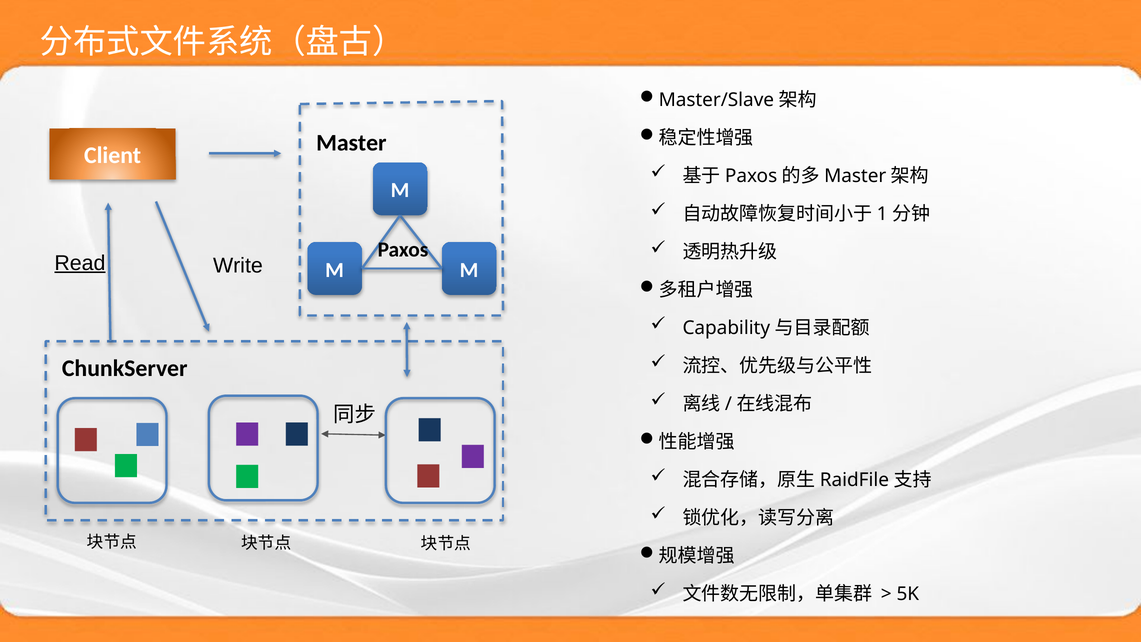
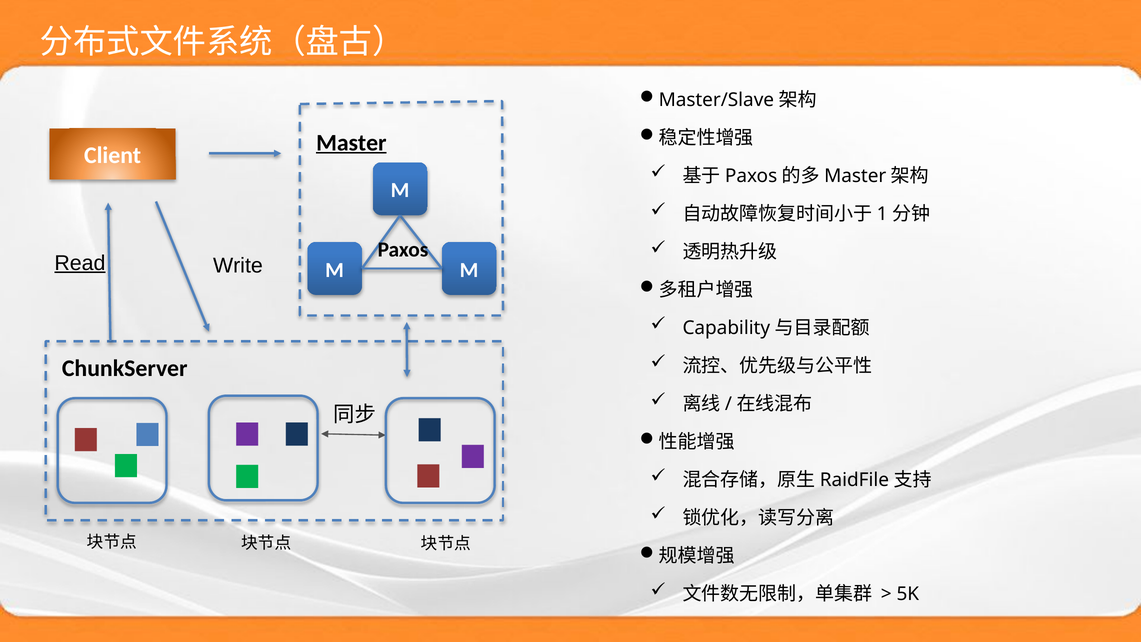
Master underline: none -> present
